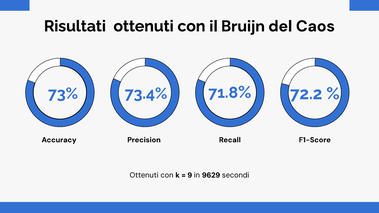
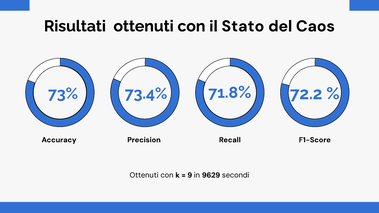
Bruijn: Bruijn -> Stato
